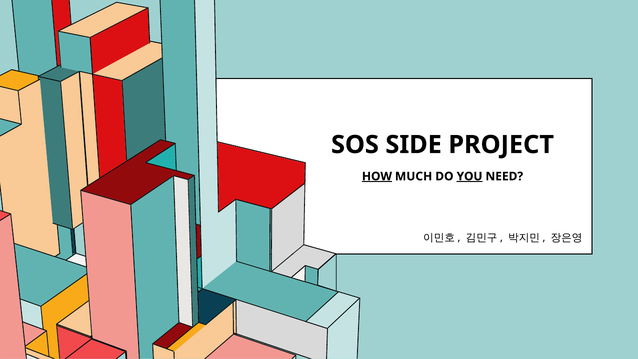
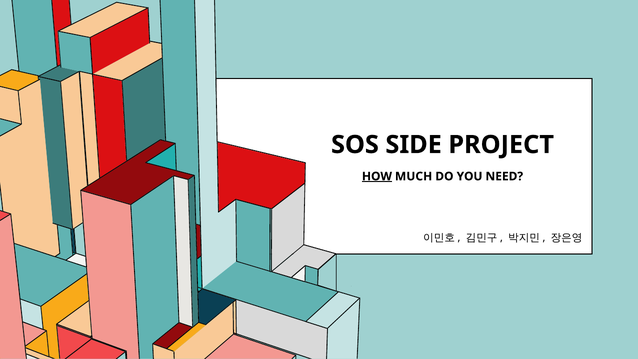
YOU underline: present -> none
